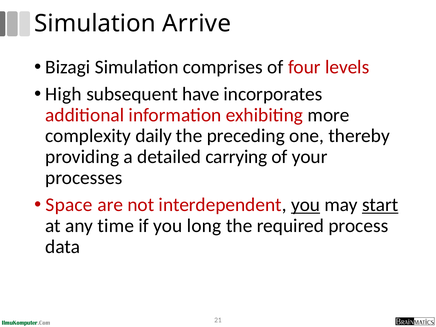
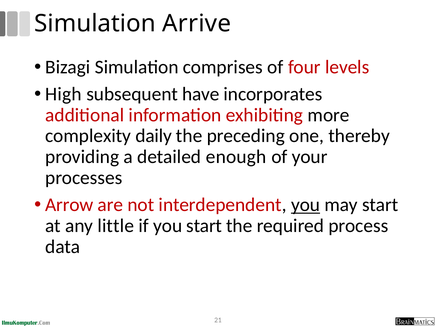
carrying: carrying -> enough
Space: Space -> Arrow
start at (380, 205) underline: present -> none
time: time -> little
you long: long -> start
